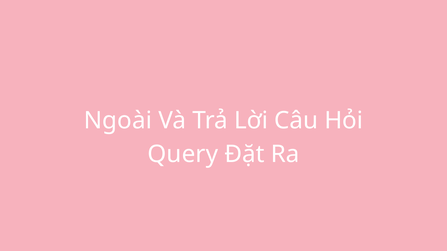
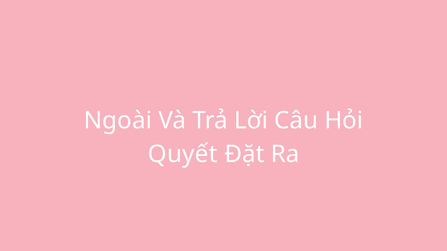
Query: Query -> Quyết
